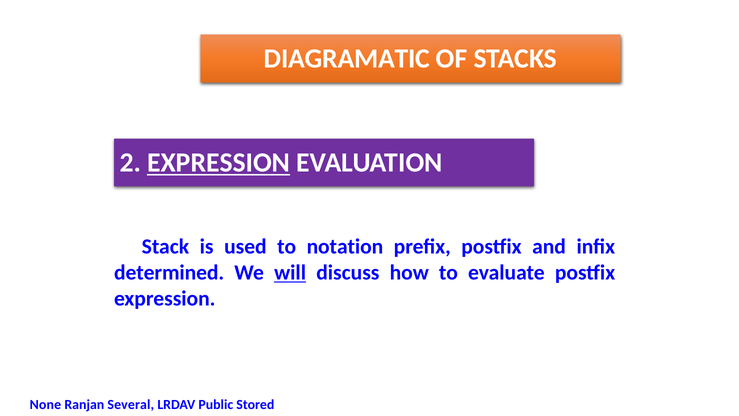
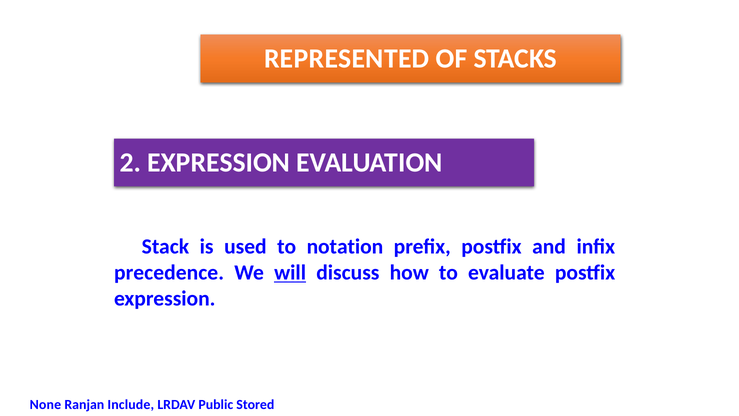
DIAGRAMATIC: DIAGRAMATIC -> REPRESENTED
EXPRESSION at (219, 163) underline: present -> none
determined: determined -> precedence
Several: Several -> Include
